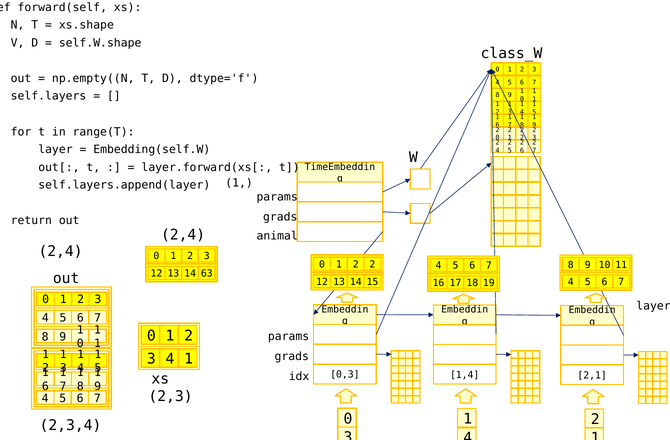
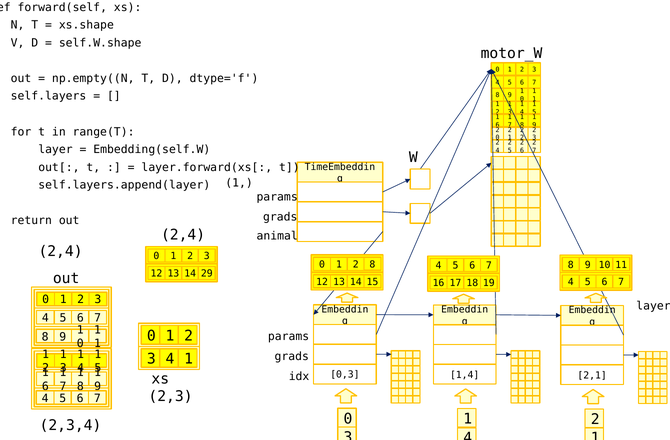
class_W: class_W -> motor_W
0 1 2 2: 2 -> 8
63: 63 -> 29
